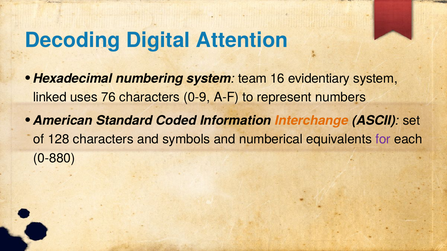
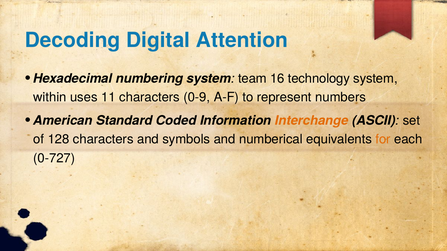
evidentiary: evidentiary -> technology
linked: linked -> within
76: 76 -> 11
for colour: purple -> orange
0-880: 0-880 -> 0-727
